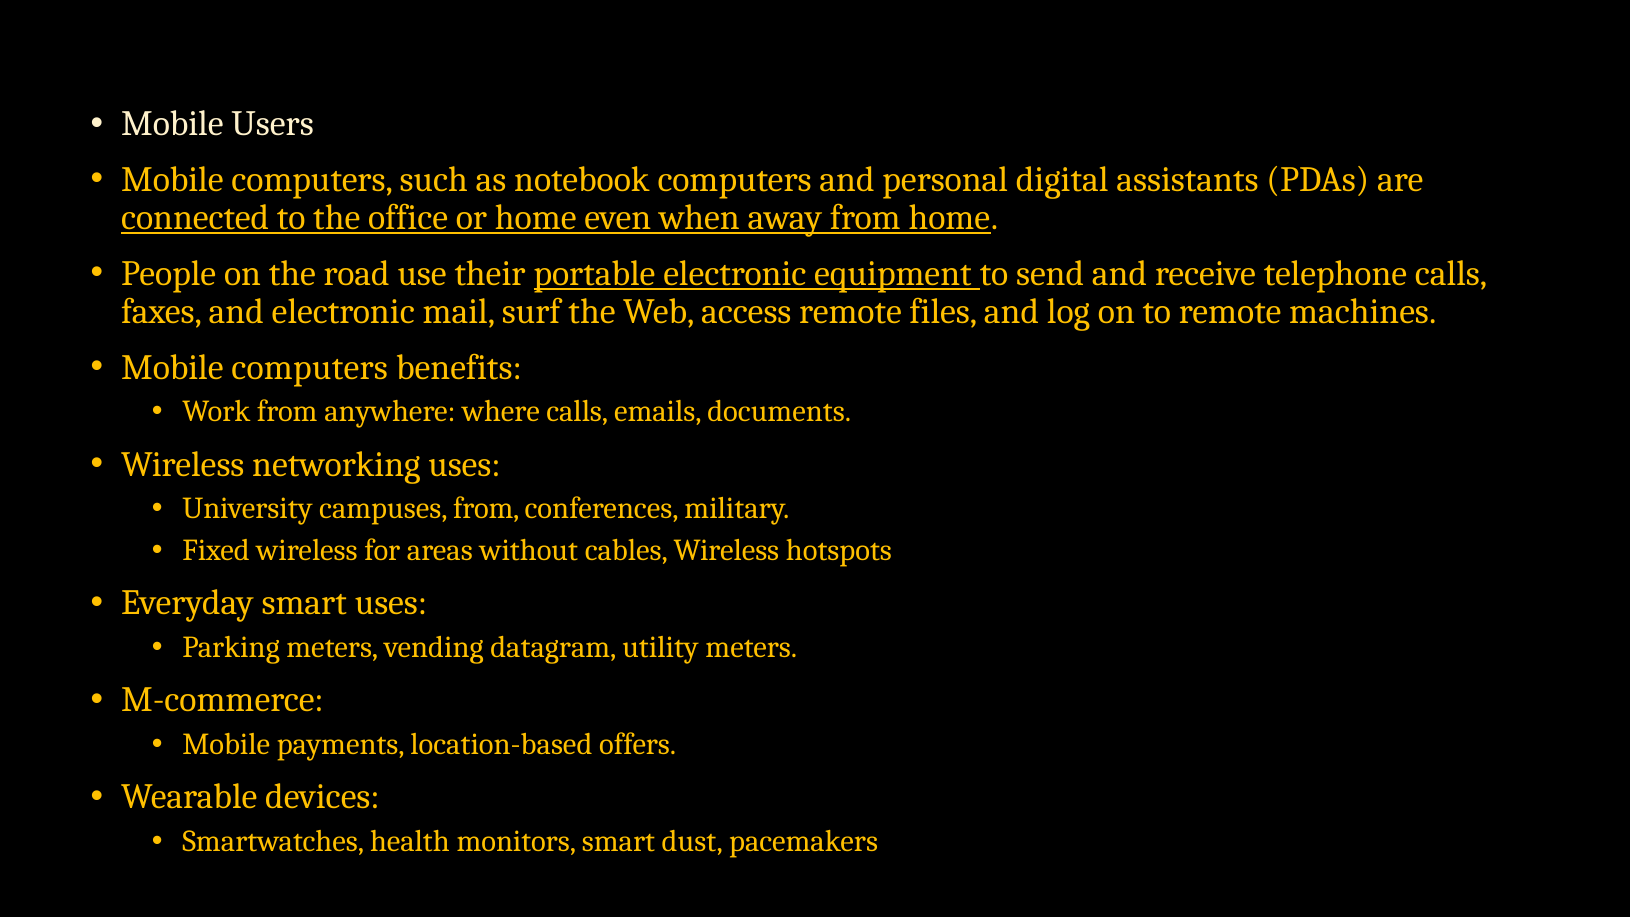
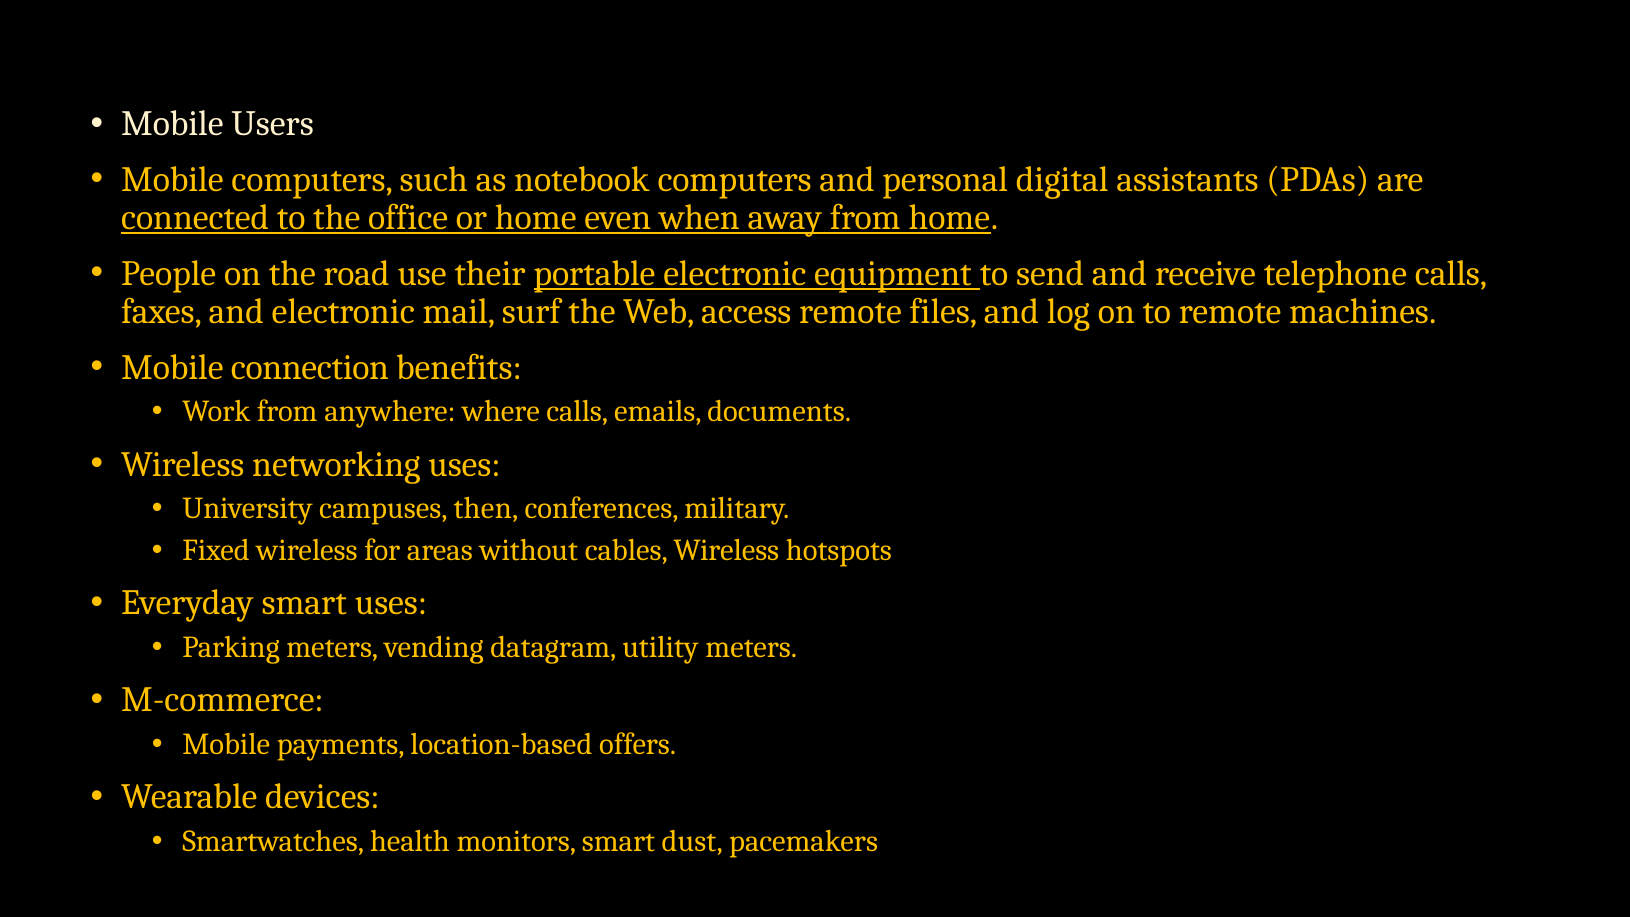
computers at (310, 367): computers -> connection
campuses from: from -> then
